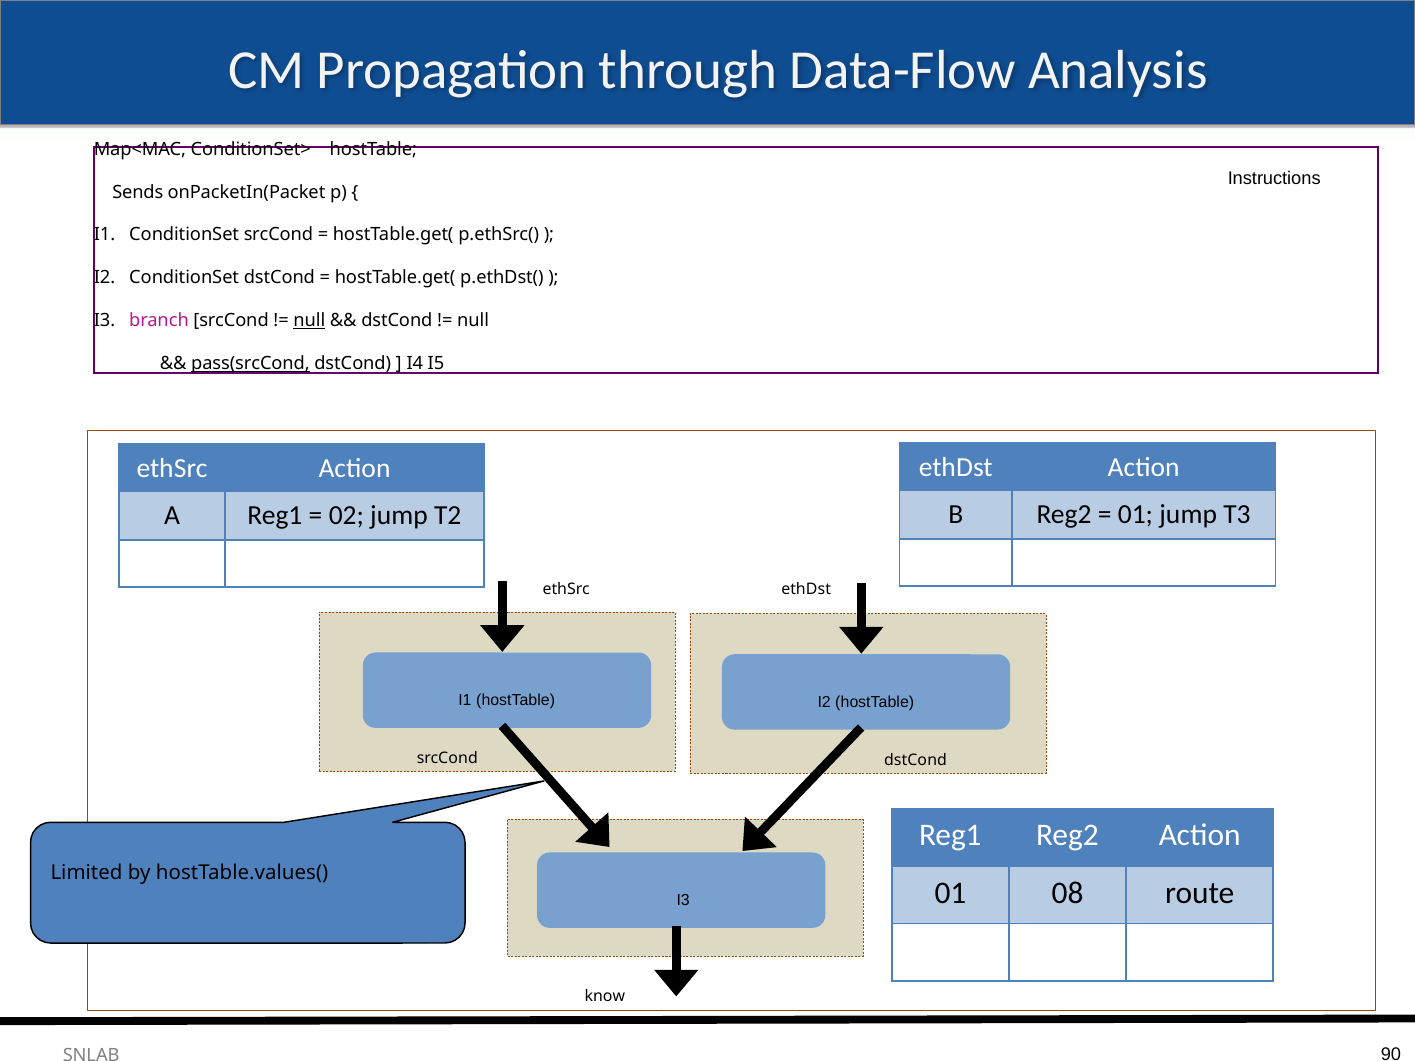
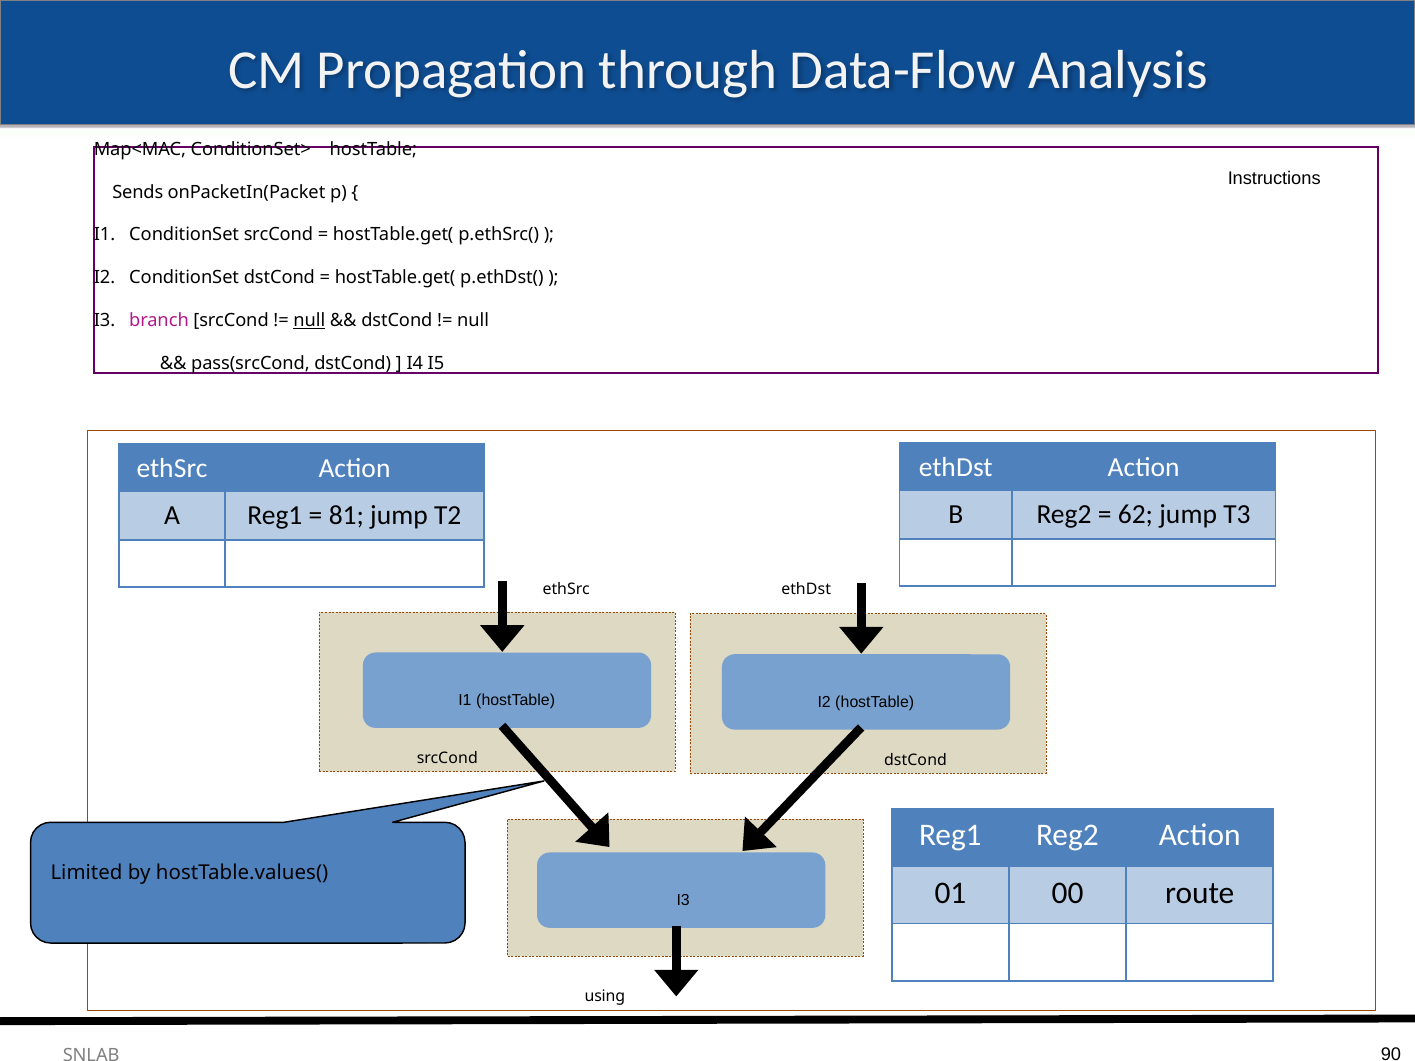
pass(srcCond underline: present -> none
01 at (1136, 515): 01 -> 62
02: 02 -> 81
08: 08 -> 00
know: know -> using
